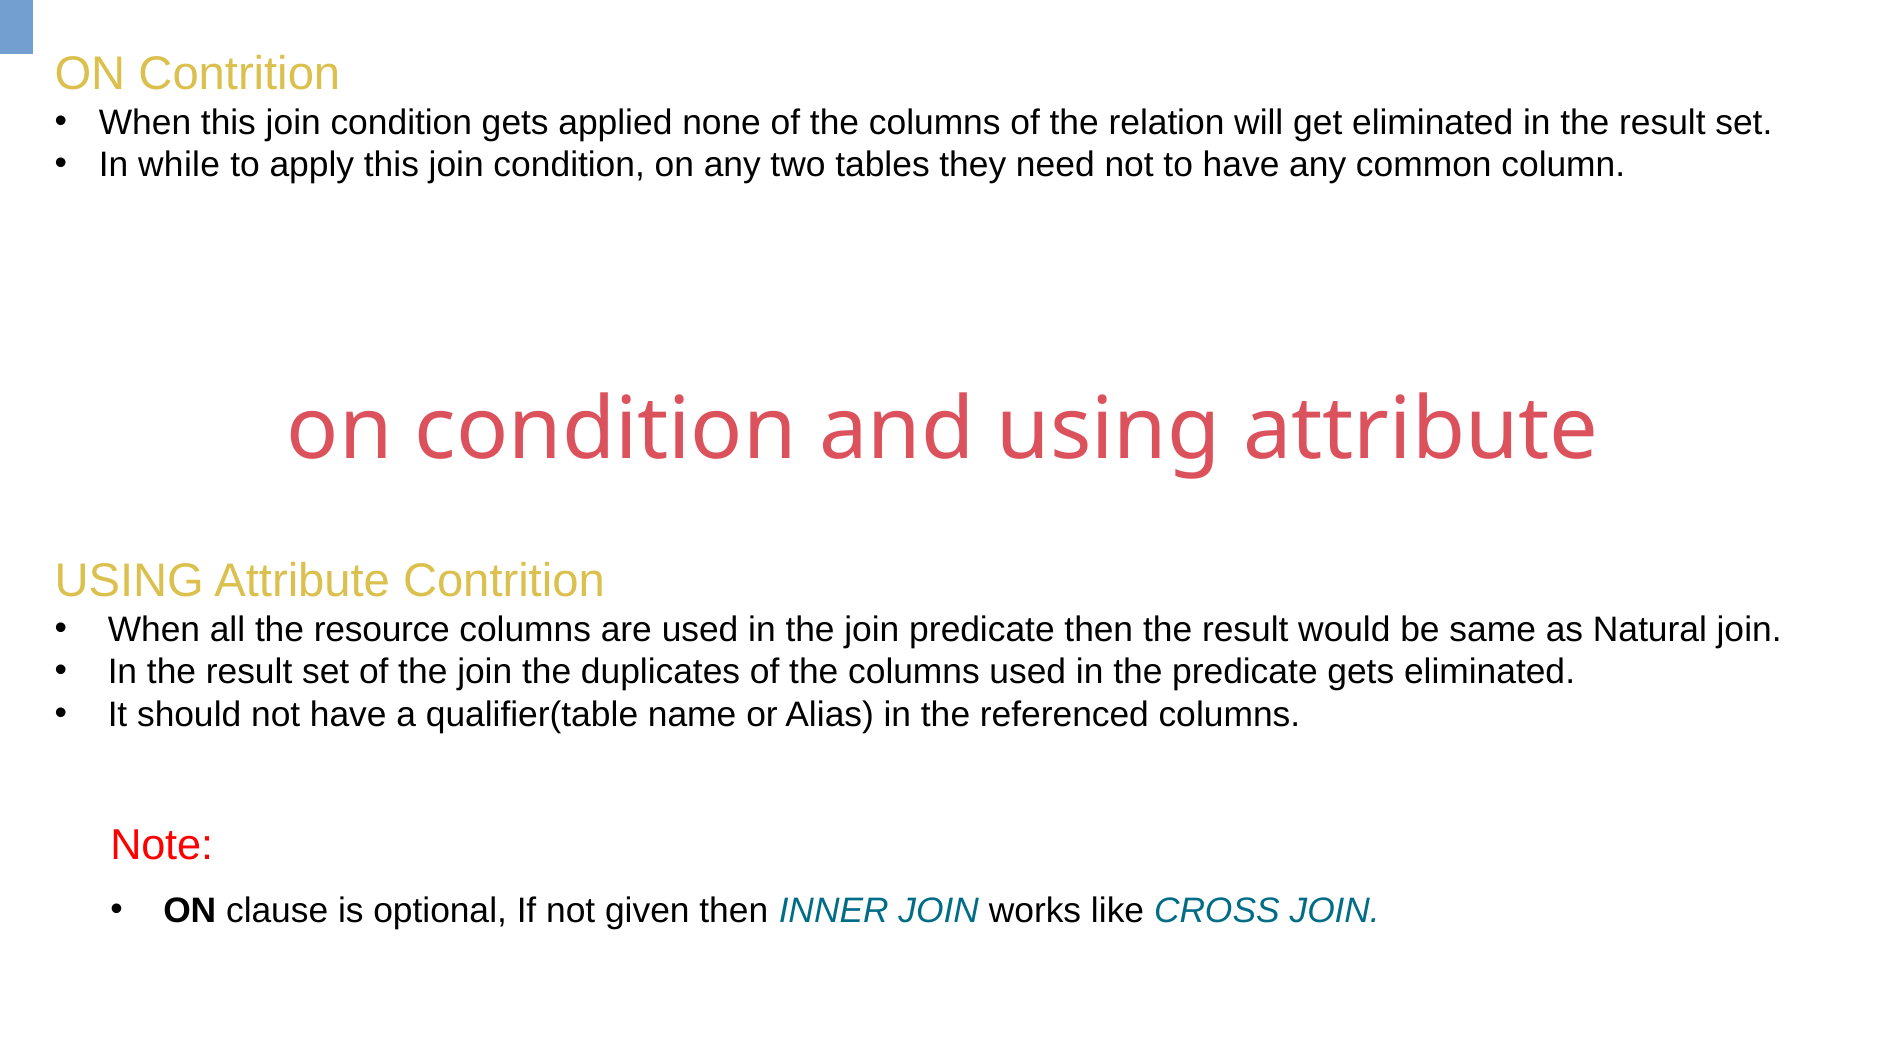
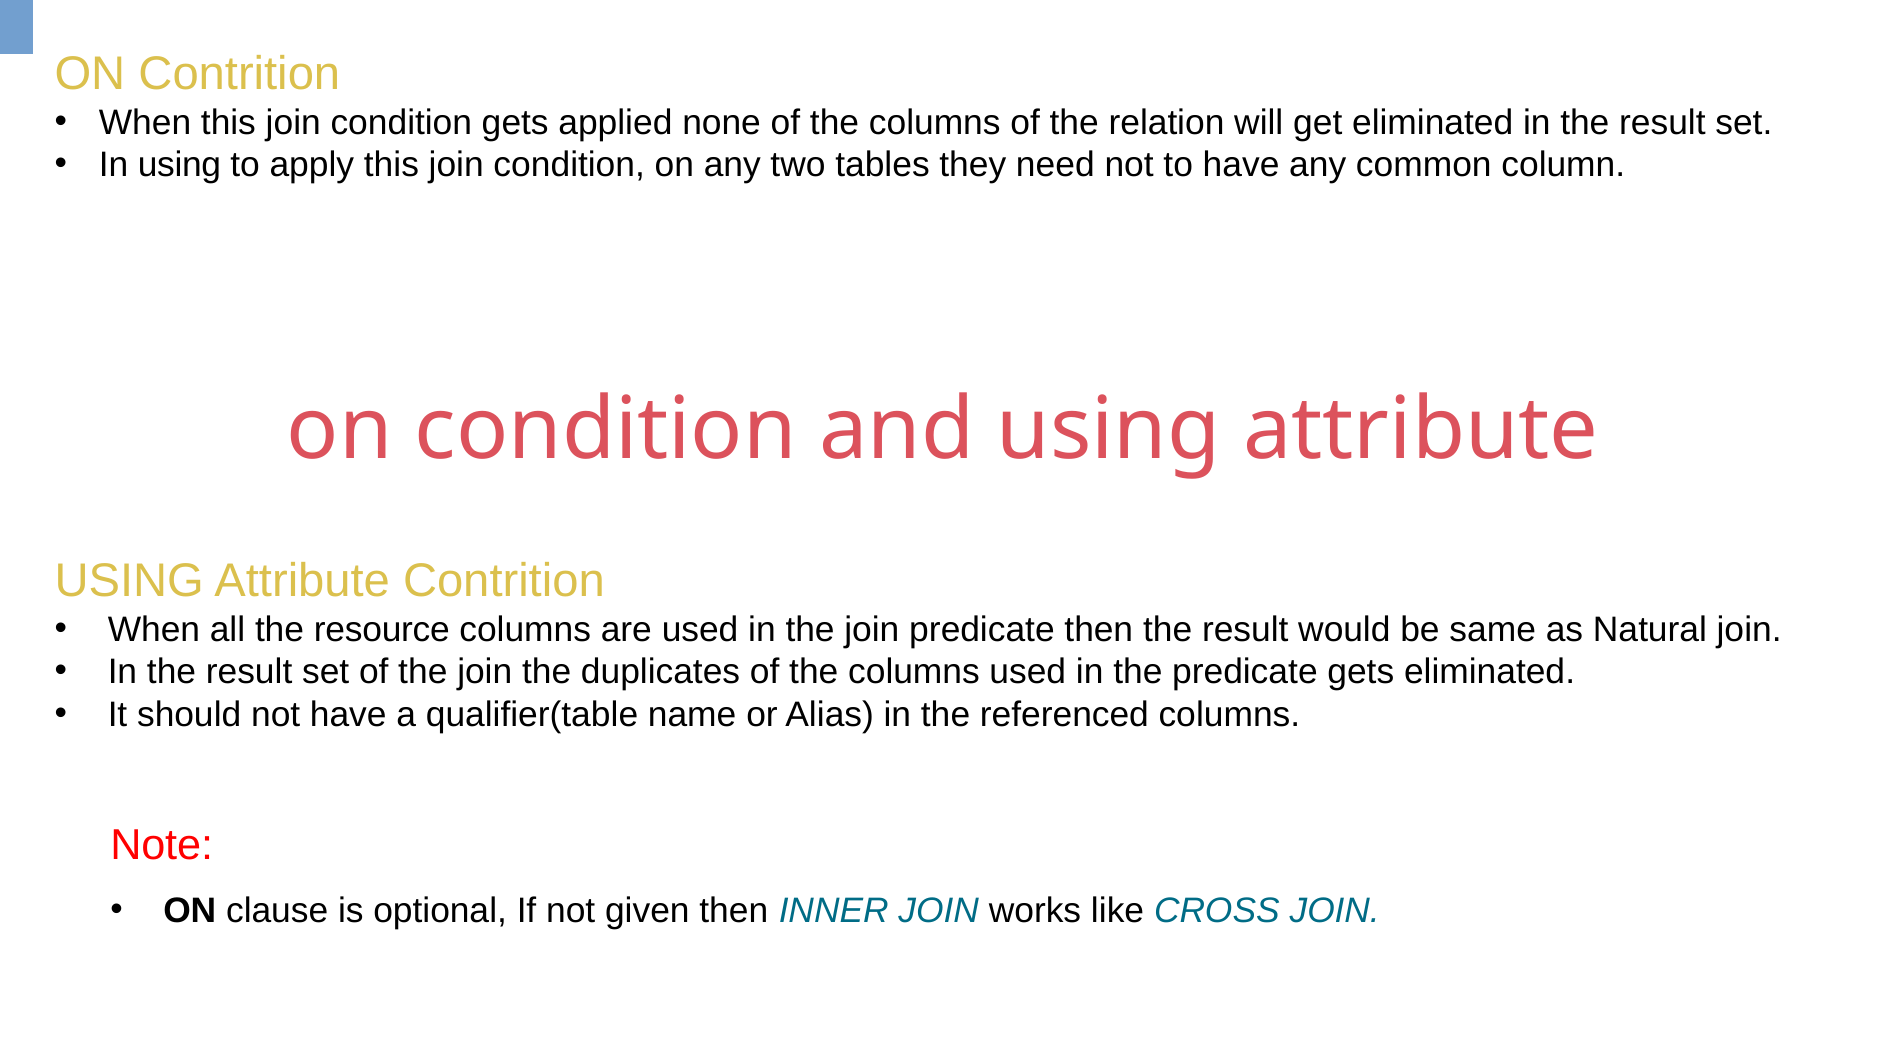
In while: while -> using
